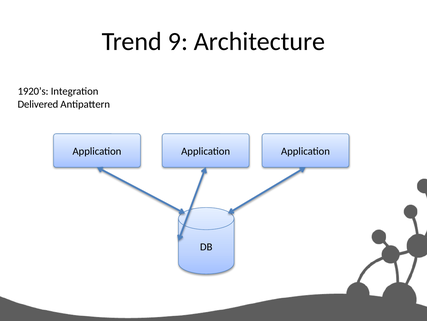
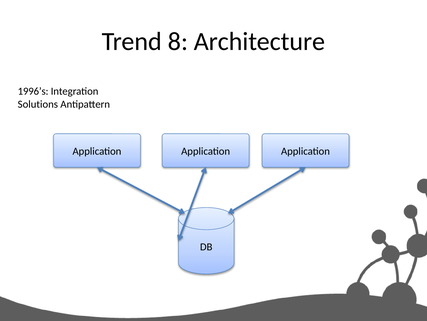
9: 9 -> 8
1920’s: 1920’s -> 1996’s
Delivered: Delivered -> Solutions
